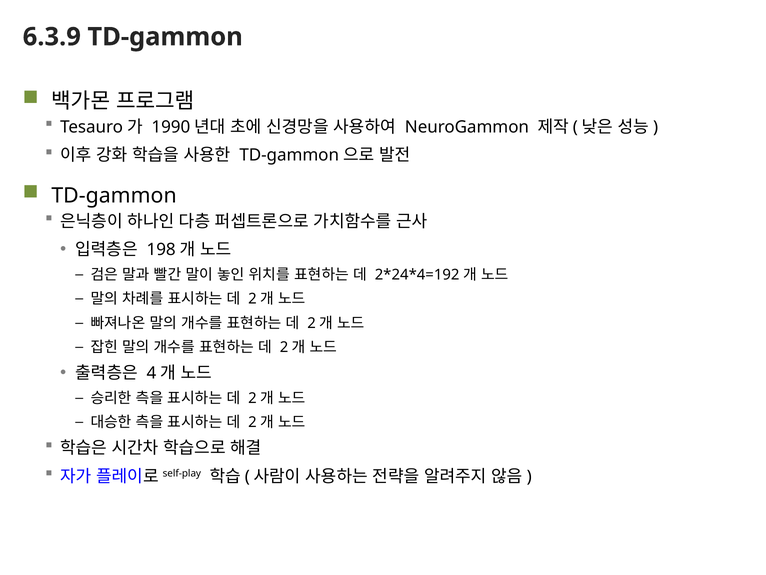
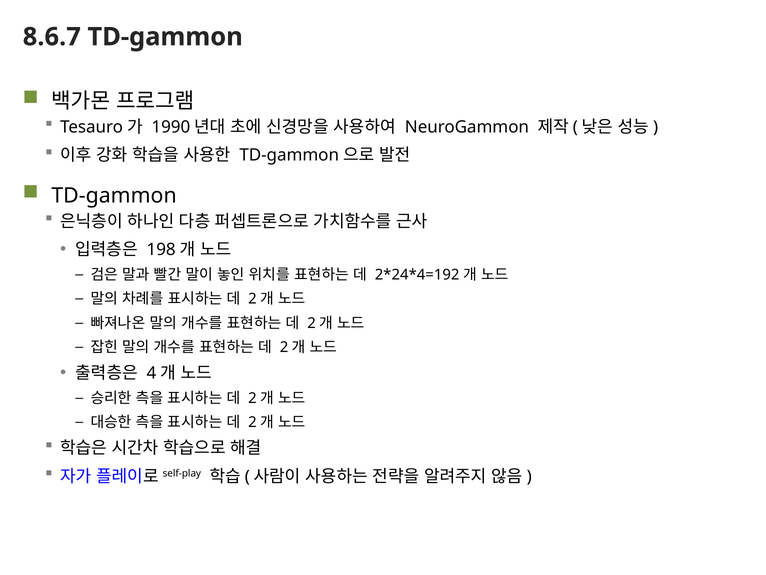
6.3.9: 6.3.9 -> 8.6.7
